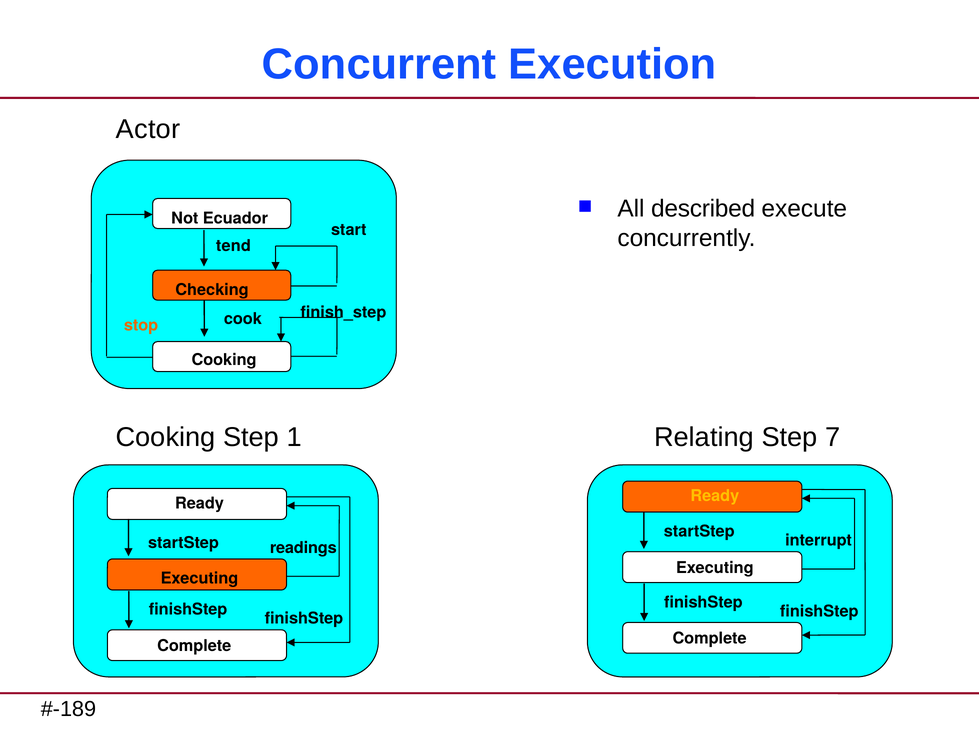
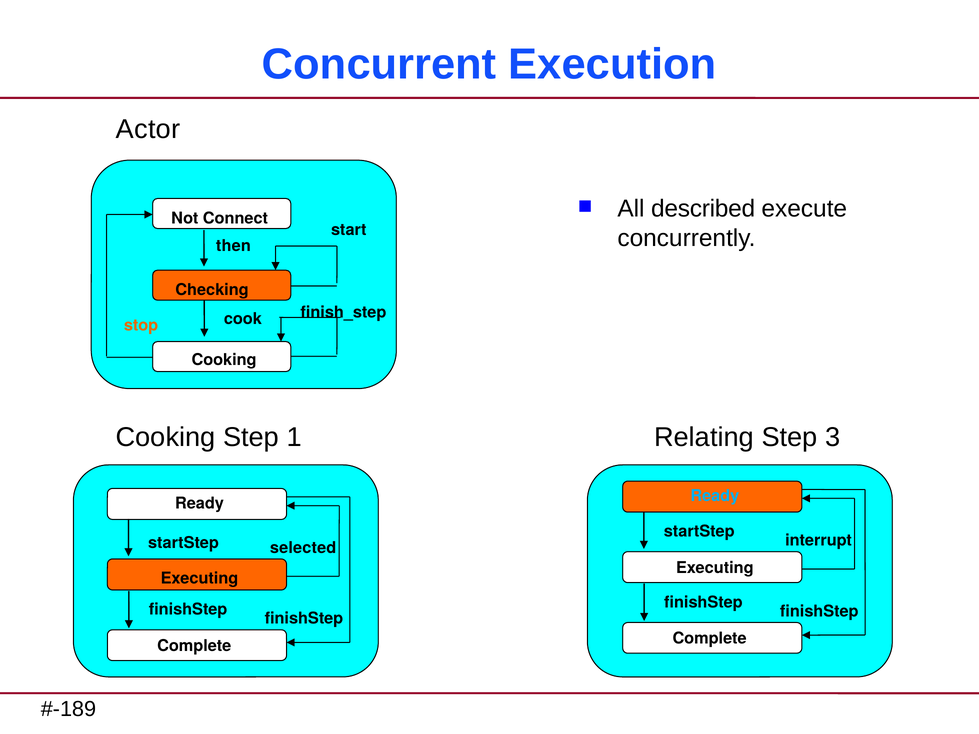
Ecuador: Ecuador -> Connect
tend: tend -> then
7: 7 -> 3
Ready at (715, 496) colour: yellow -> light blue
readings: readings -> selected
